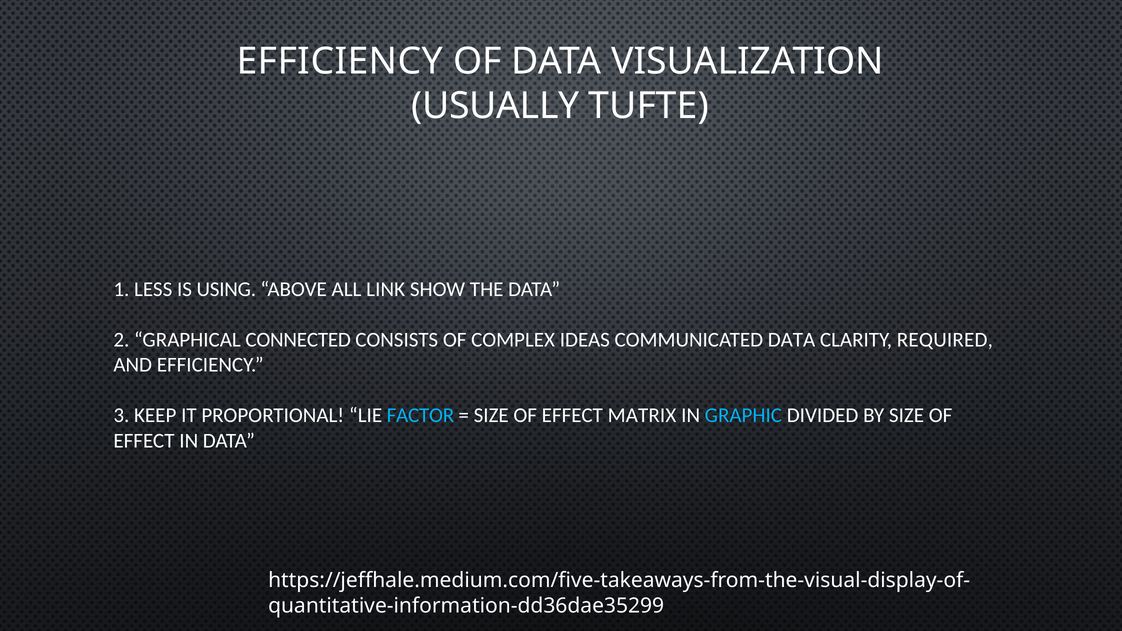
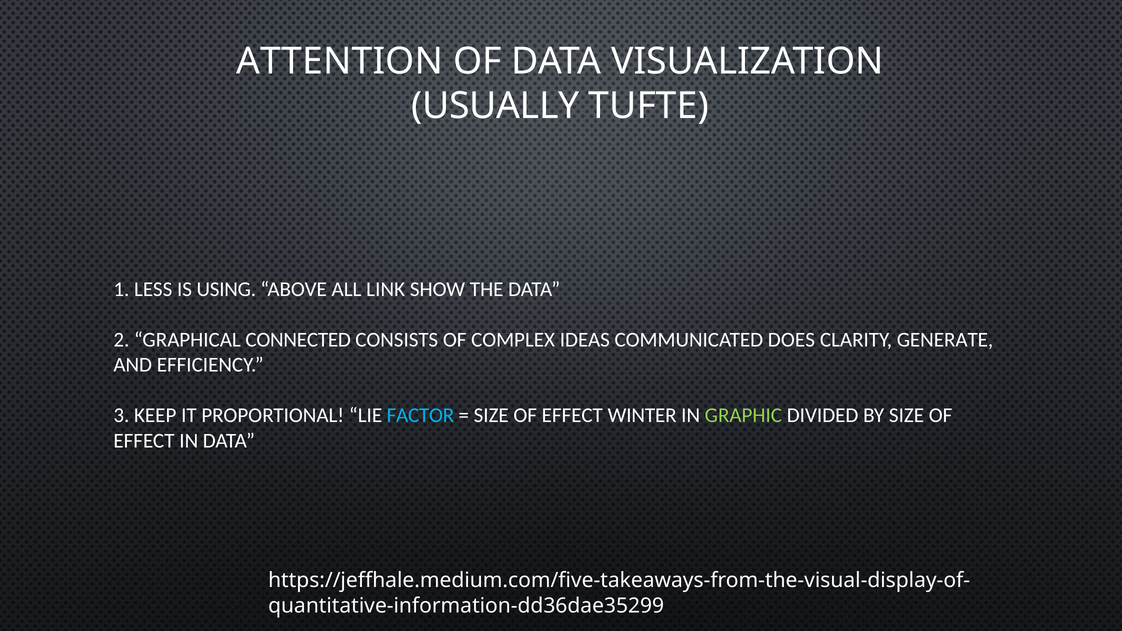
EFFICIENCY at (340, 61): EFFICIENCY -> ATTENTION
COMMUNICATED DATA: DATA -> DOES
REQUIRED: REQUIRED -> GENERATE
MATRIX: MATRIX -> WINTER
GRAPHIC colour: light blue -> light green
